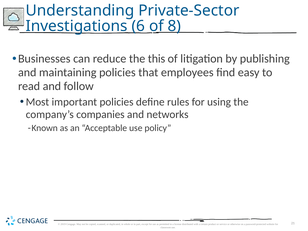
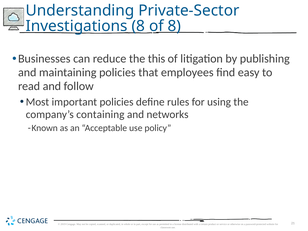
Investigations 6: 6 -> 8
companies: companies -> containing
